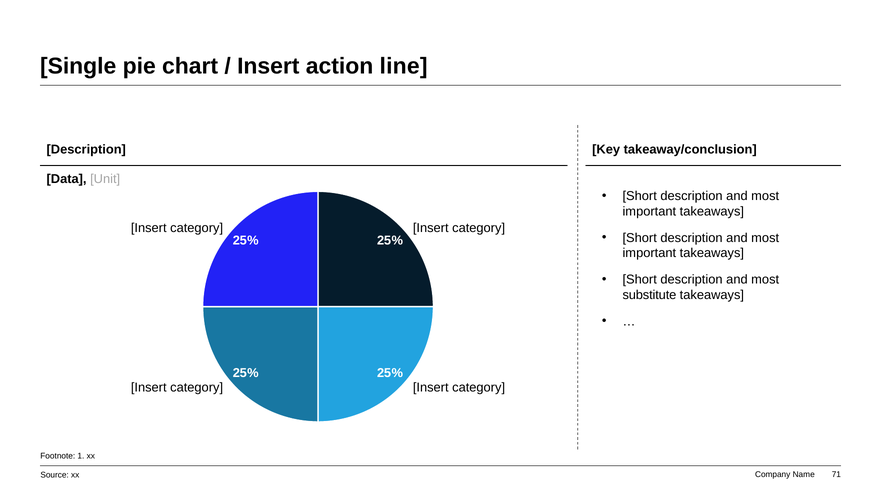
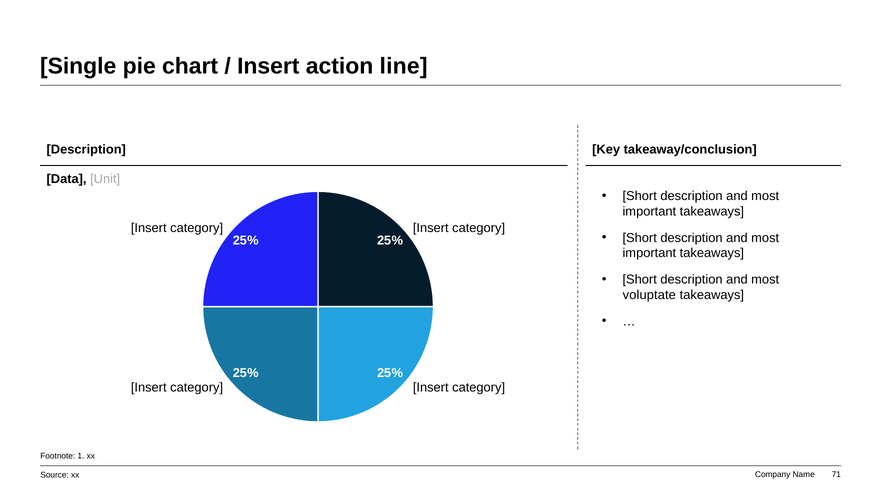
substitute: substitute -> voluptate
